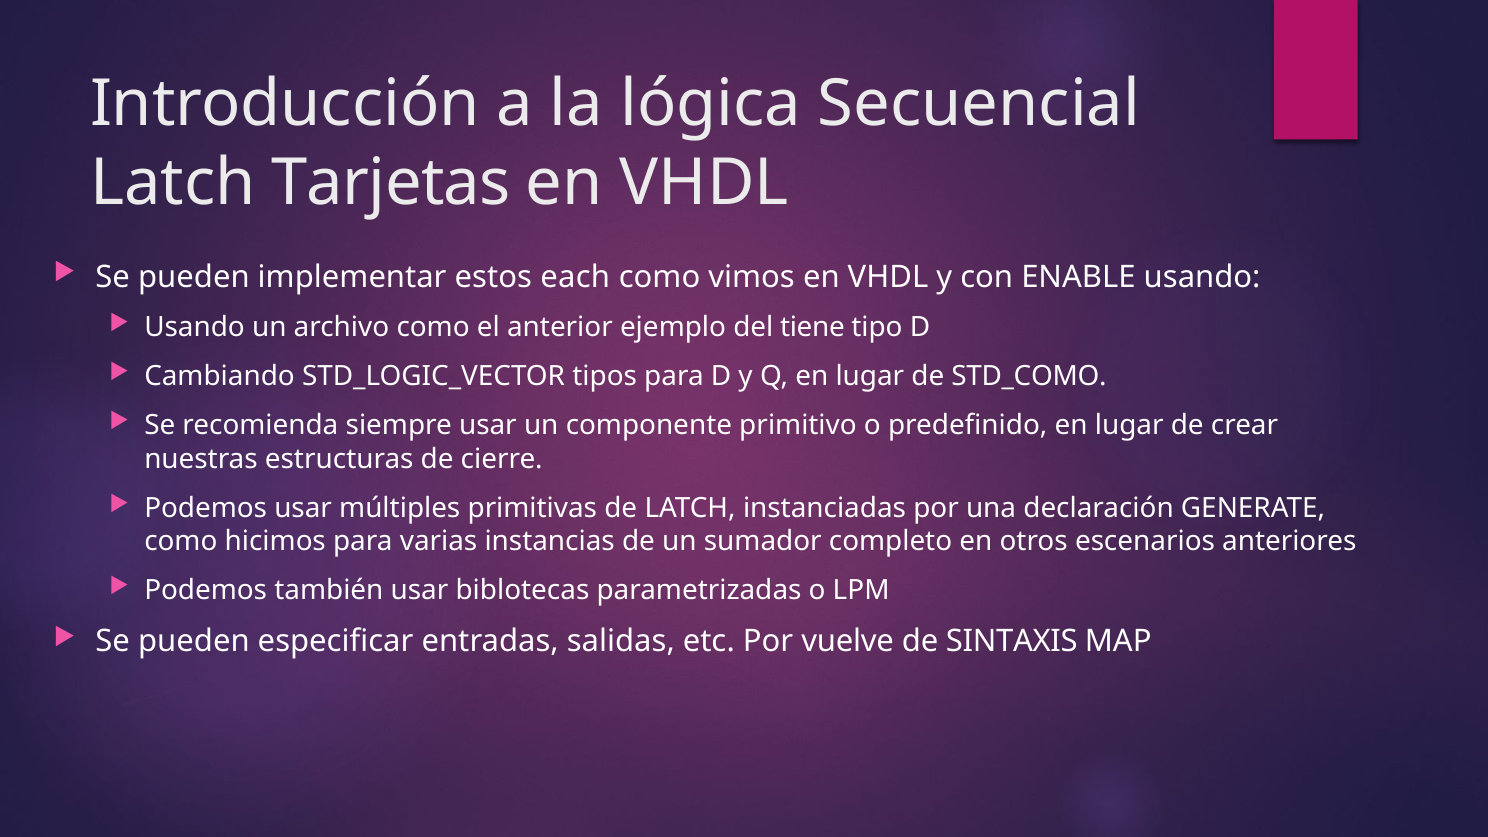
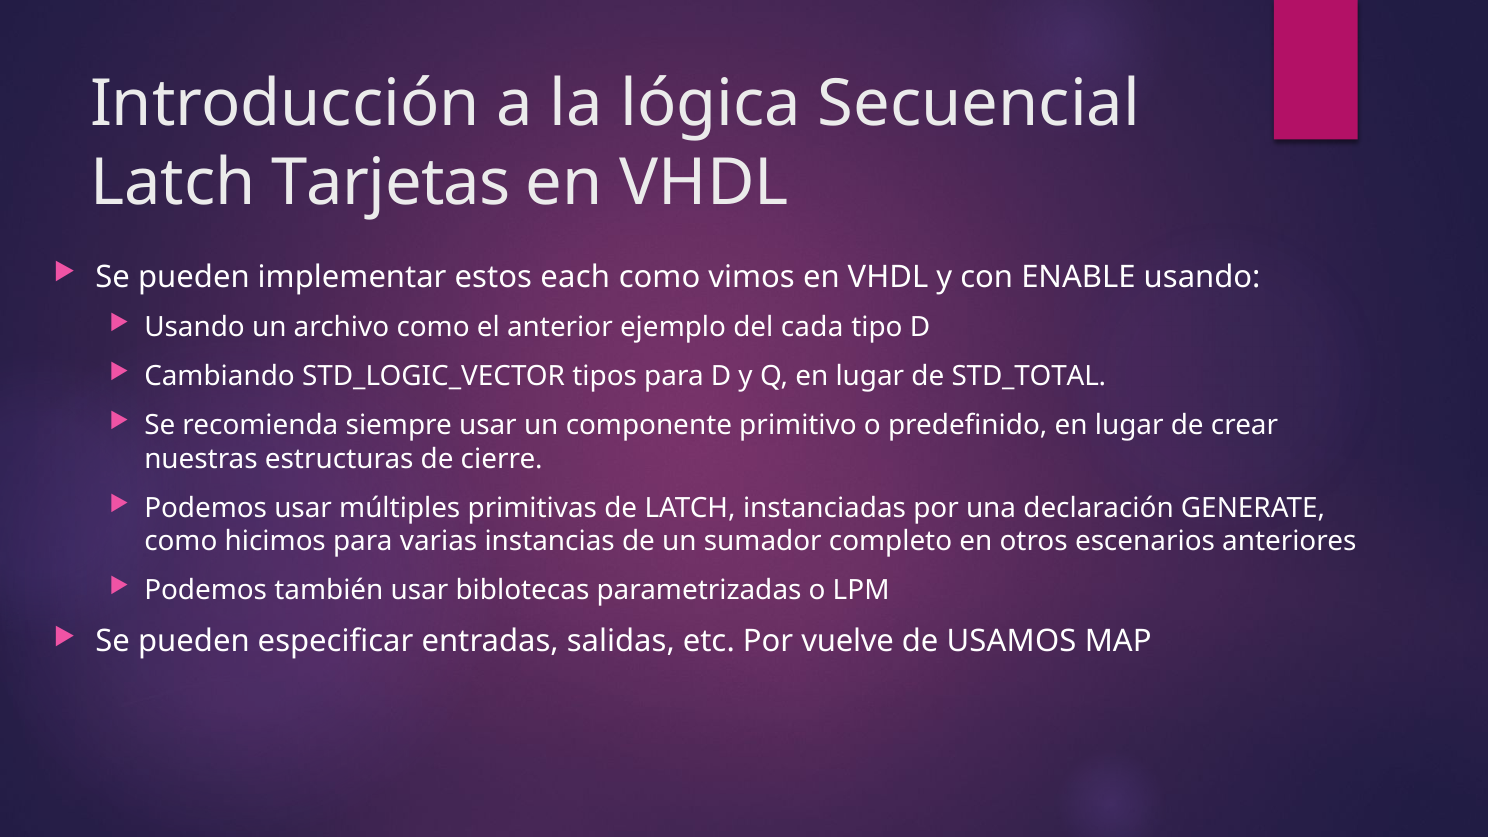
tiene: tiene -> cada
STD_COMO: STD_COMO -> STD_TOTAL
SINTAXIS: SINTAXIS -> USAMOS
